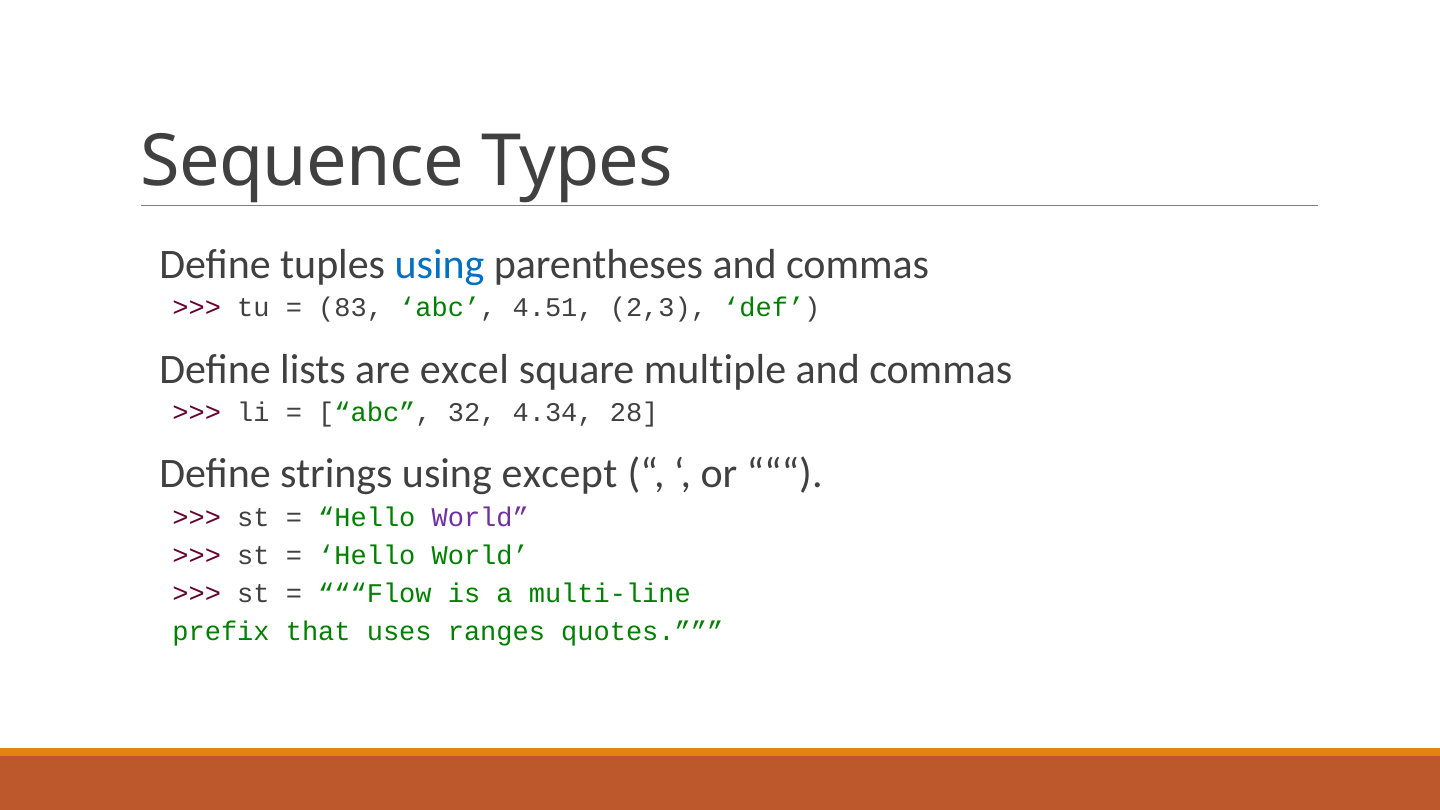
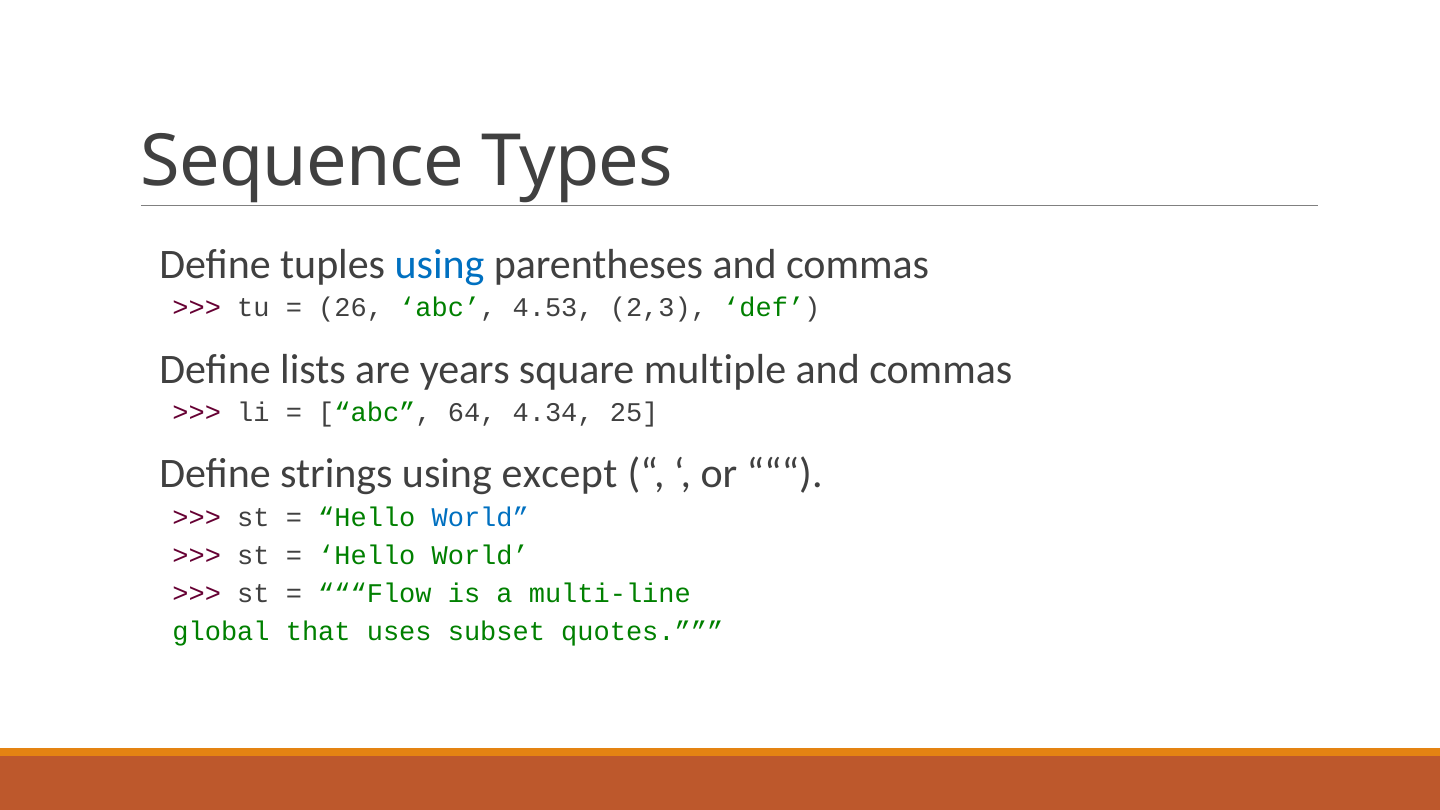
83: 83 -> 26
4.51: 4.51 -> 4.53
excel: excel -> years
32: 32 -> 64
28: 28 -> 25
World at (480, 517) colour: purple -> blue
prefix: prefix -> global
ranges: ranges -> subset
